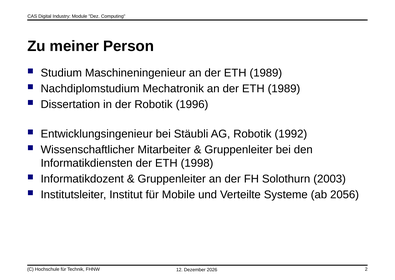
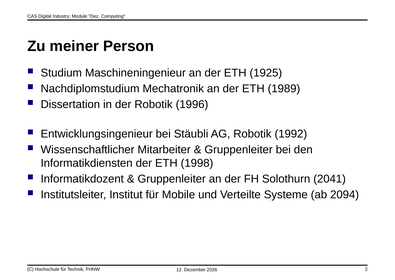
1989 at (266, 73): 1989 -> 1925
2003: 2003 -> 2041
2056: 2056 -> 2094
